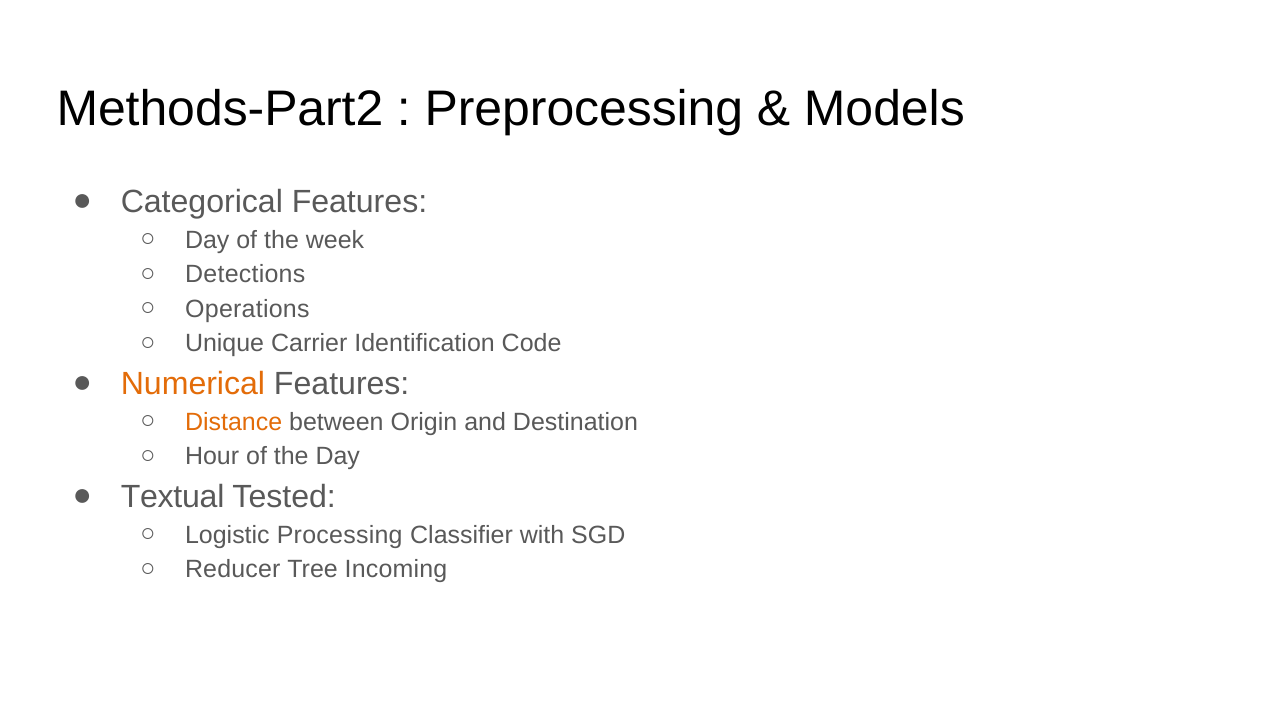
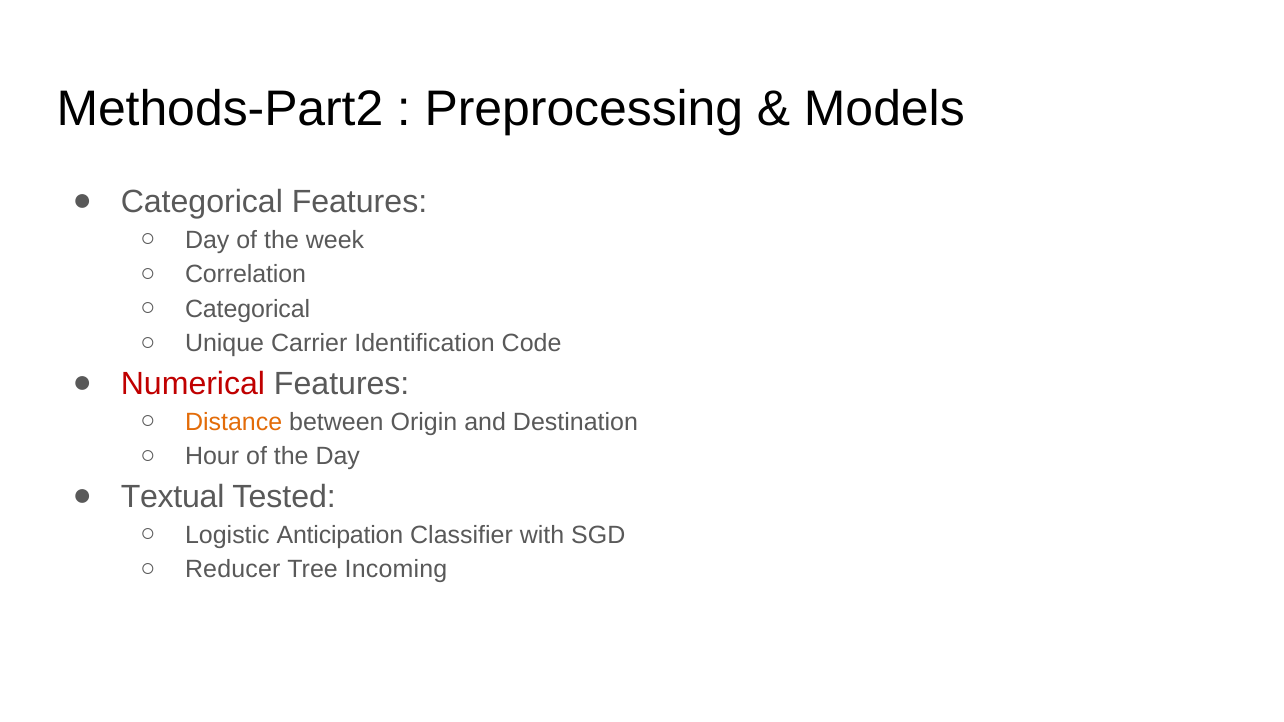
Detections: Detections -> Correlation
Operations at (247, 309): Operations -> Categorical
Numerical colour: orange -> red
Processing: Processing -> Anticipation
